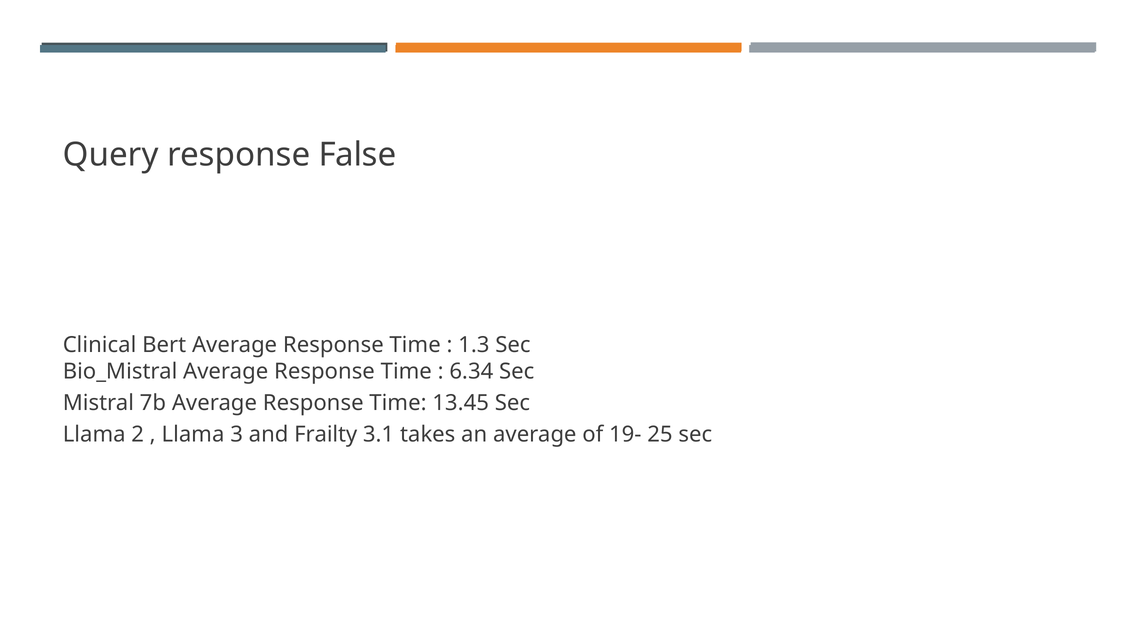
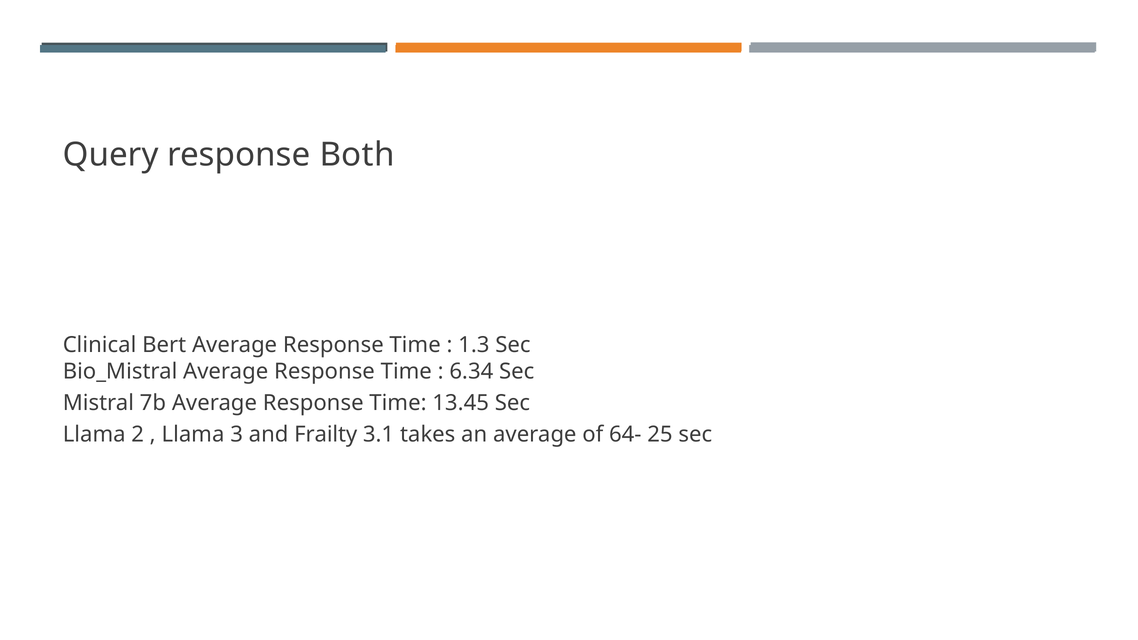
False: False -> Both
19-: 19- -> 64-
